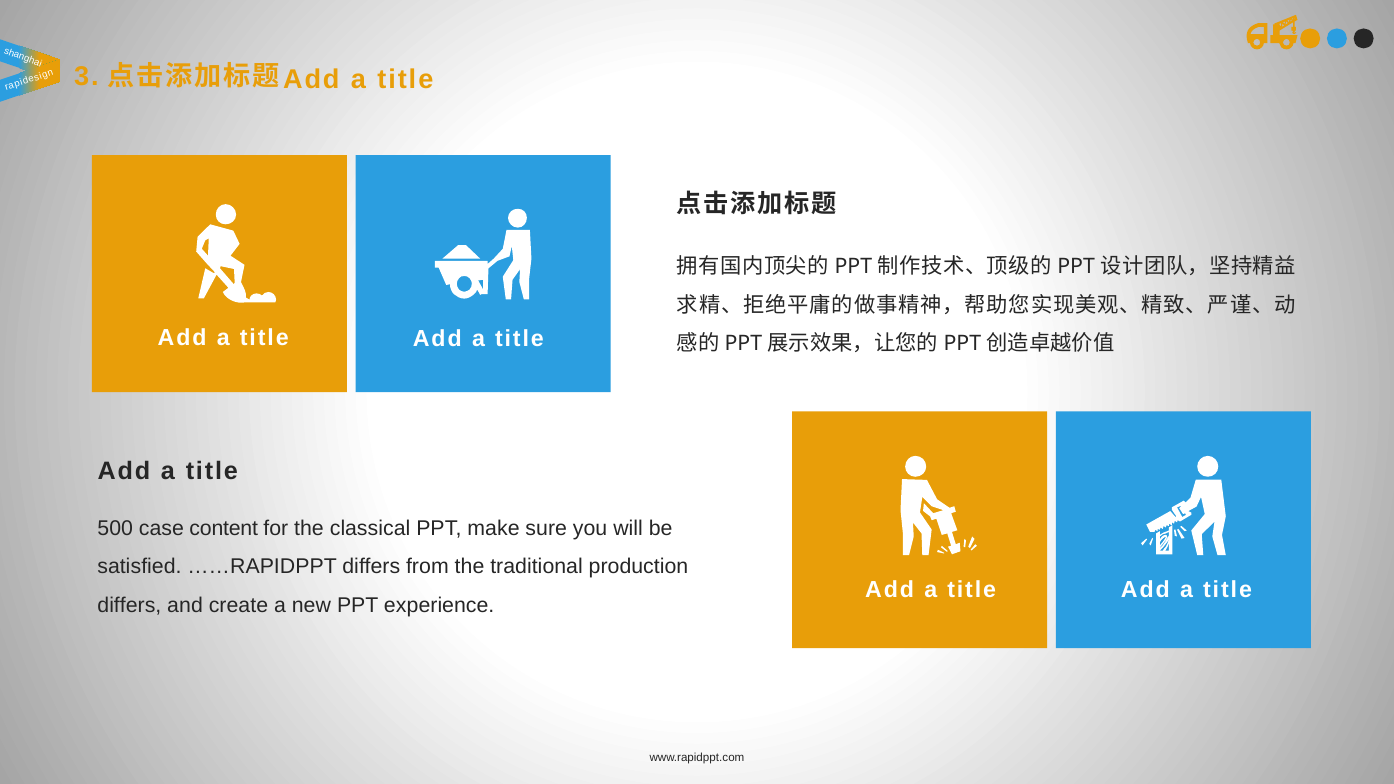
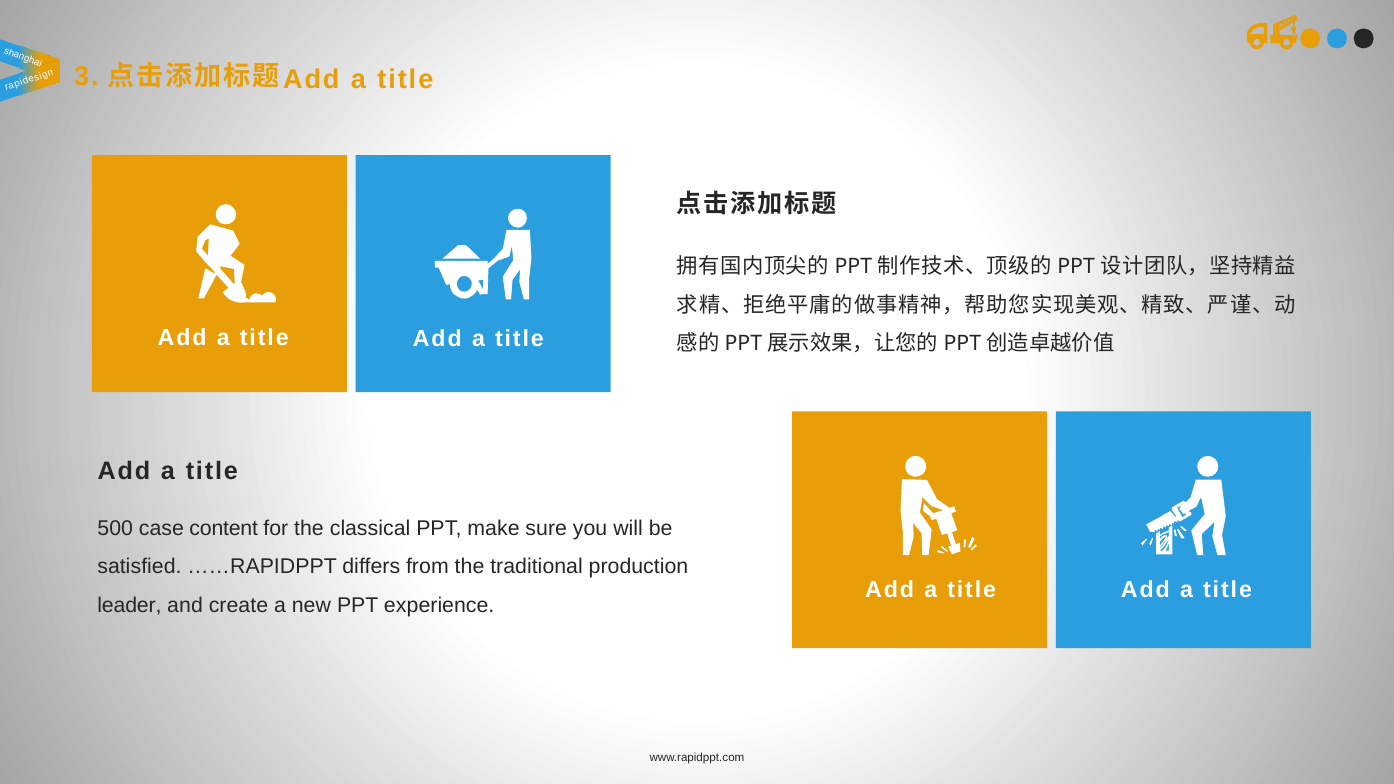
differs at (129, 605): differs -> leader
